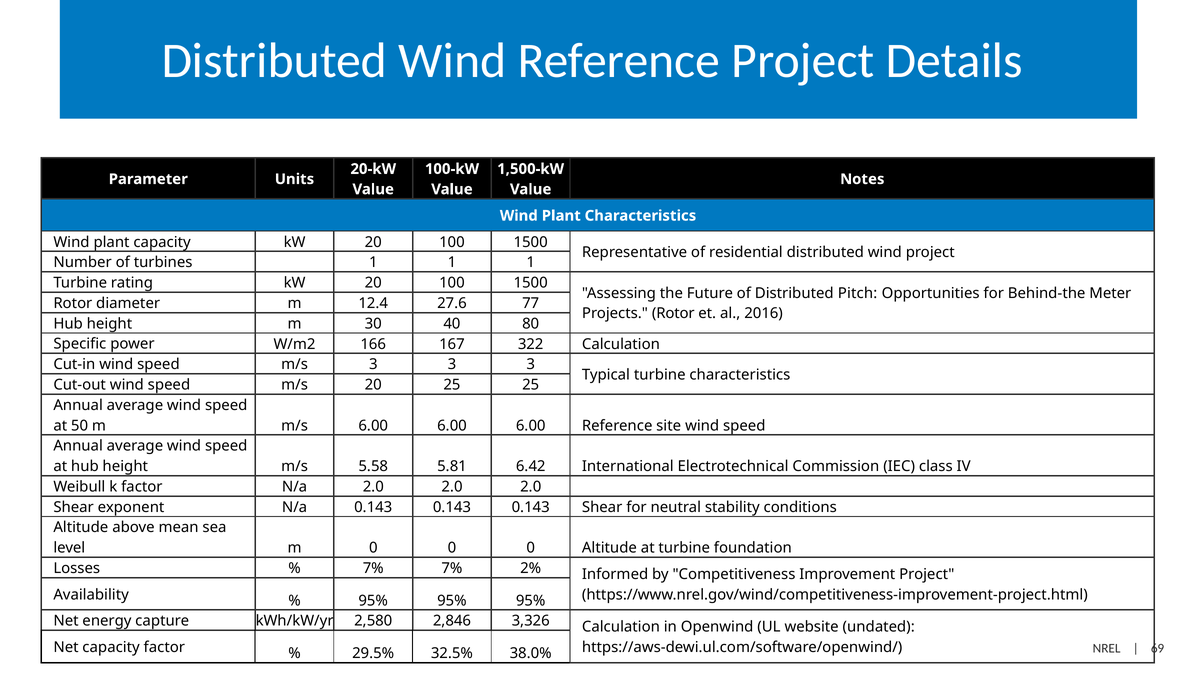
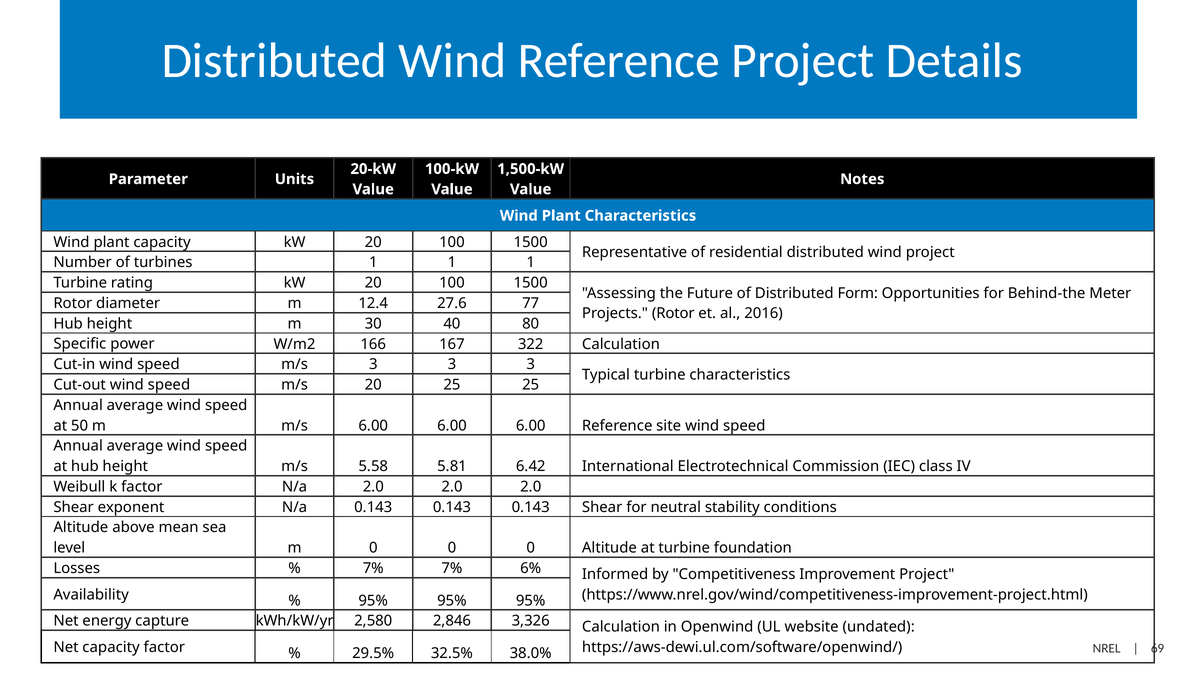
Pitch: Pitch -> Form
2%: 2% -> 6%
